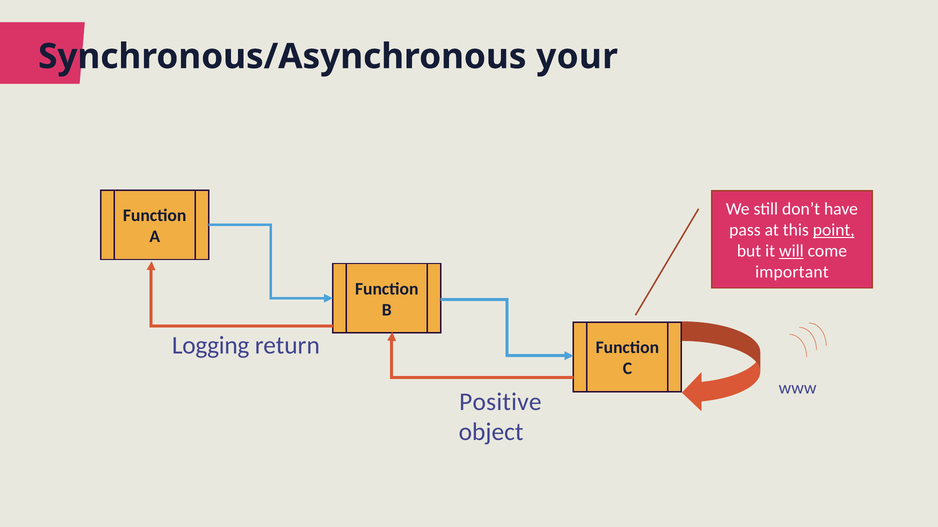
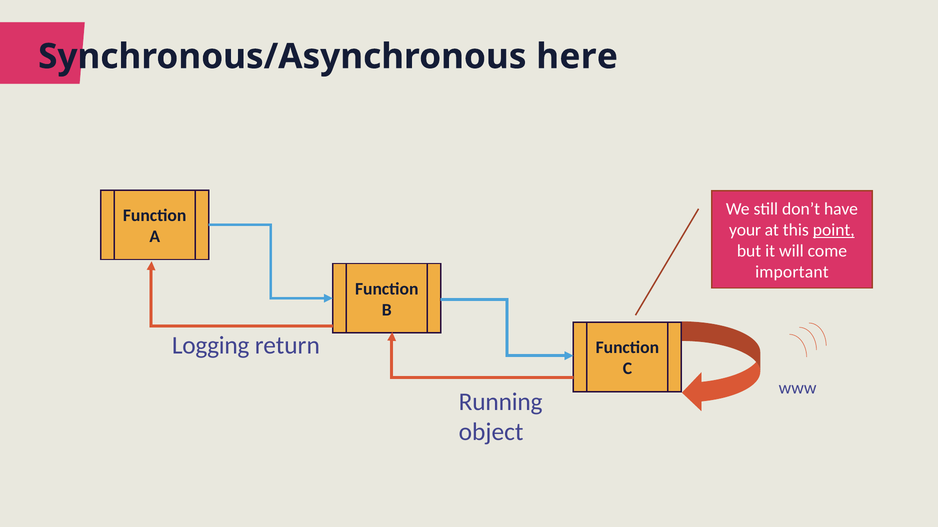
your: your -> here
pass: pass -> your
will underline: present -> none
Positive: Positive -> Running
